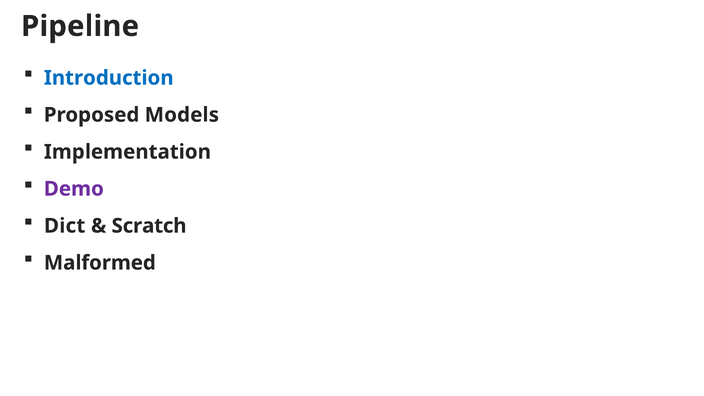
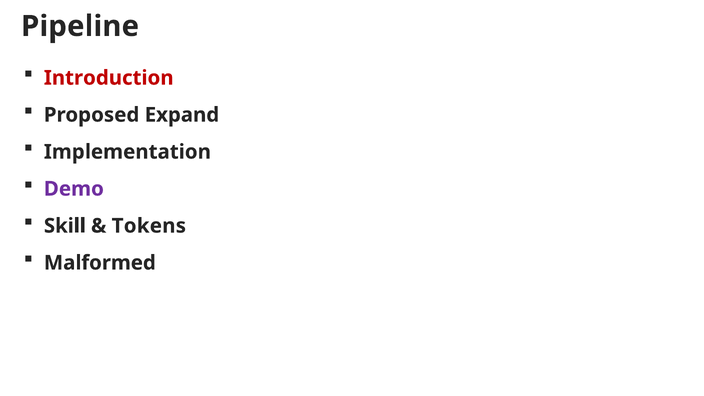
Introduction colour: blue -> red
Models: Models -> Expand
Dict: Dict -> Skill
Scratch: Scratch -> Tokens
